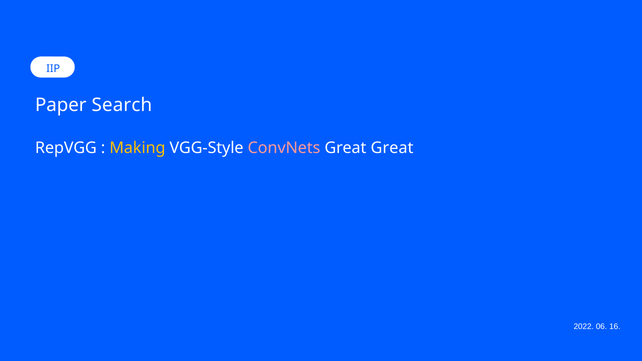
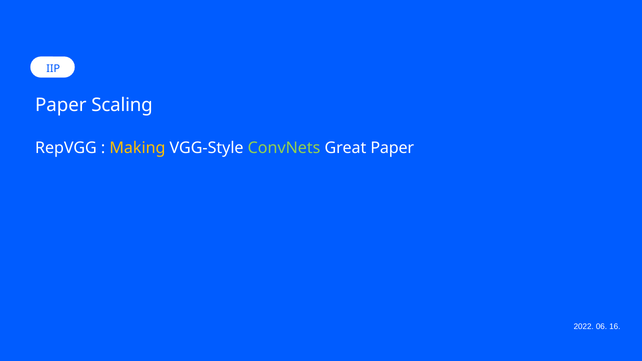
Search: Search -> Scaling
ConvNets colour: pink -> light green
Great Great: Great -> Paper
